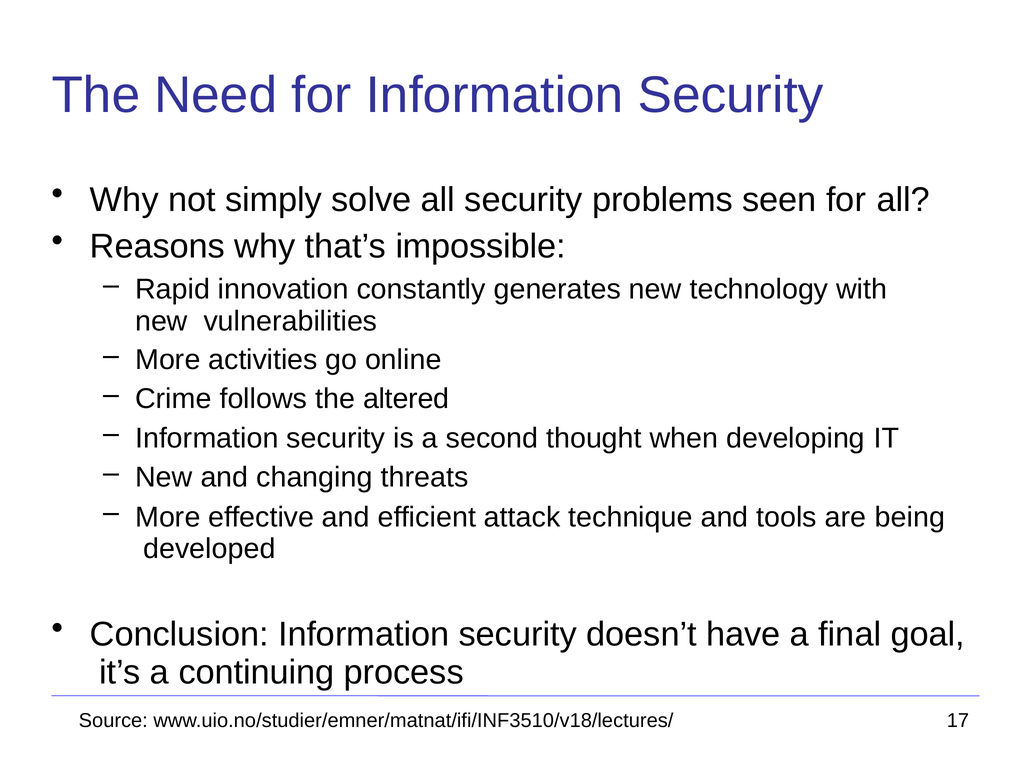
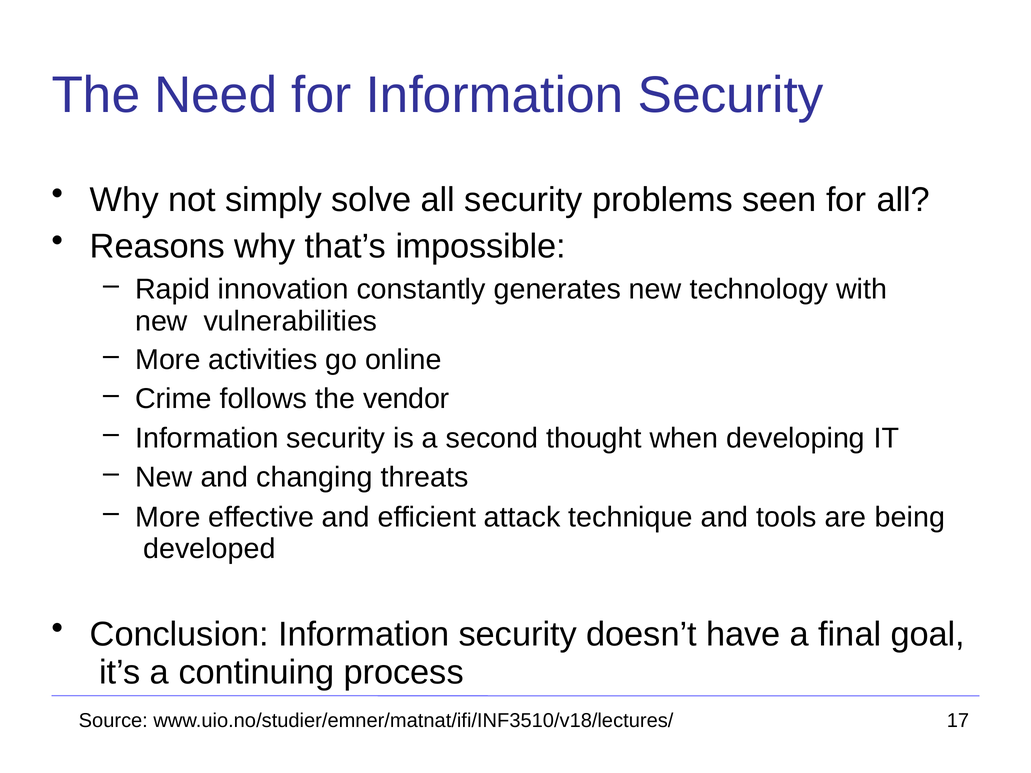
altered: altered -> vendor
